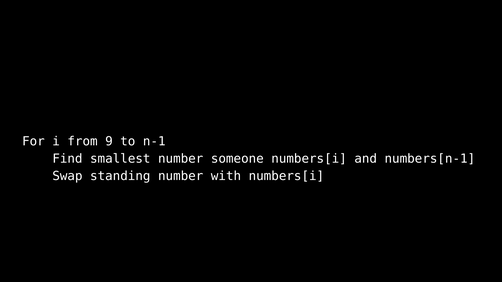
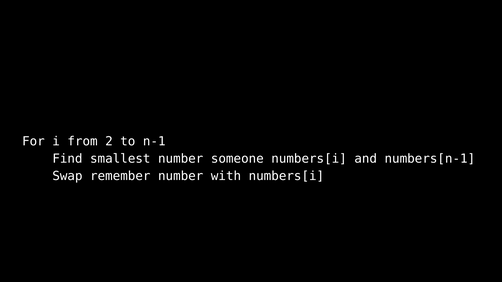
9: 9 -> 2
standing: standing -> remember
